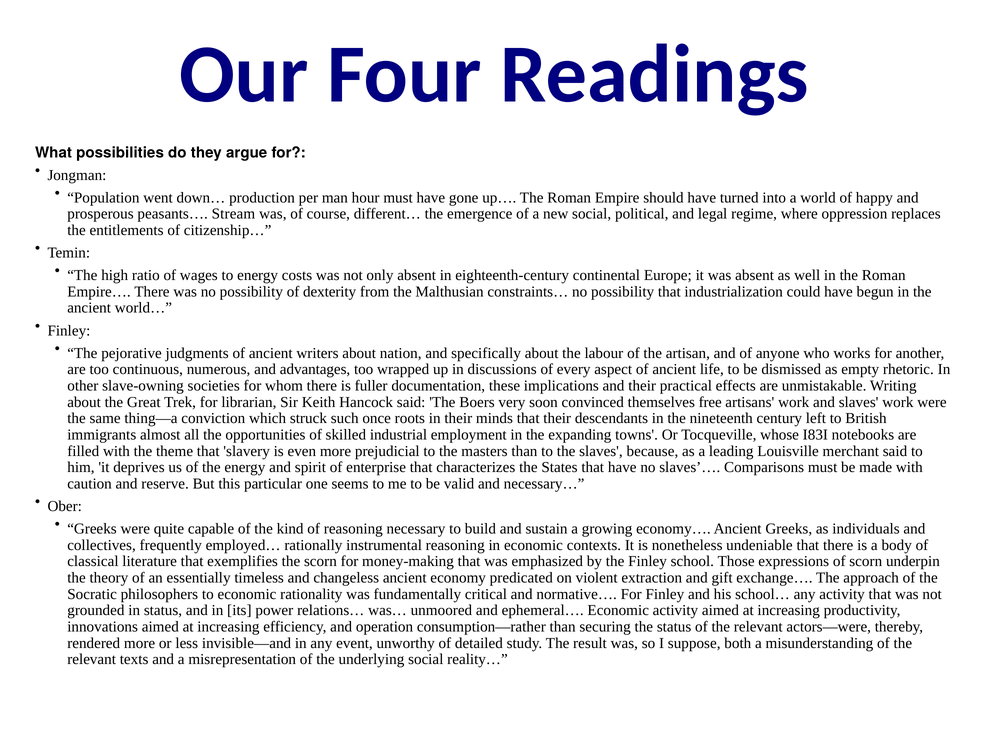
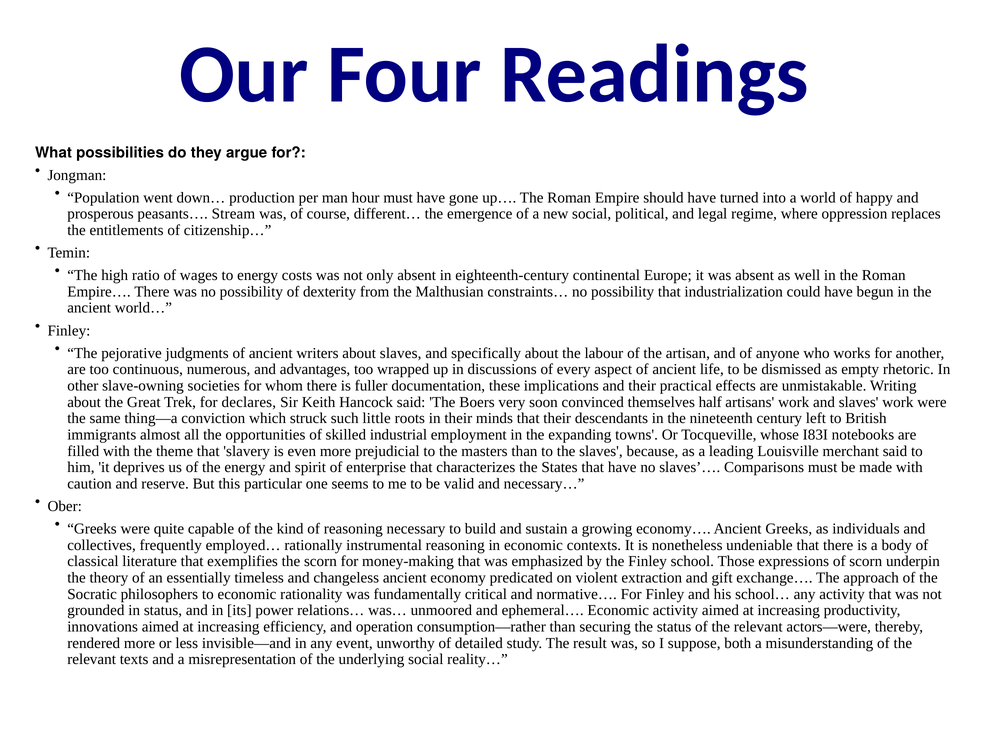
about nation: nation -> slaves
librarian: librarian -> declares
free: free -> half
once: once -> little
